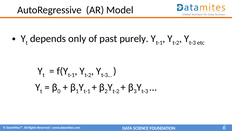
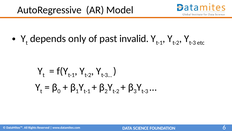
purely: purely -> invalid
